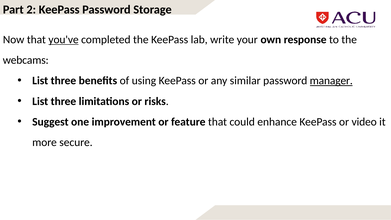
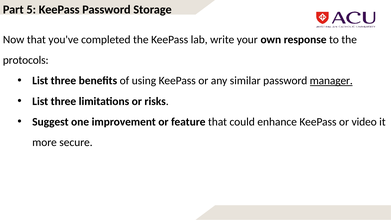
2: 2 -> 5
you've underline: present -> none
webcams: webcams -> protocols
